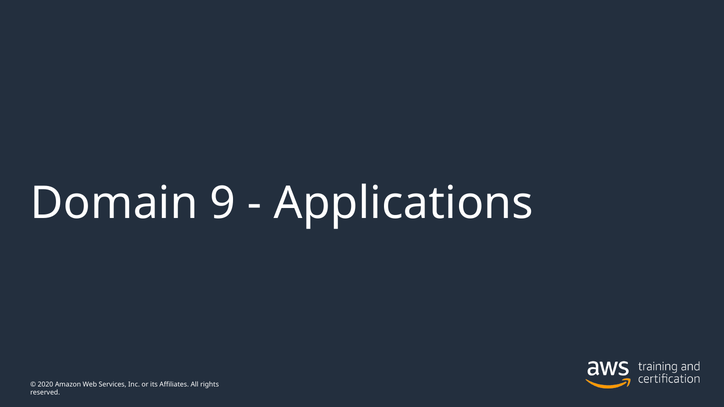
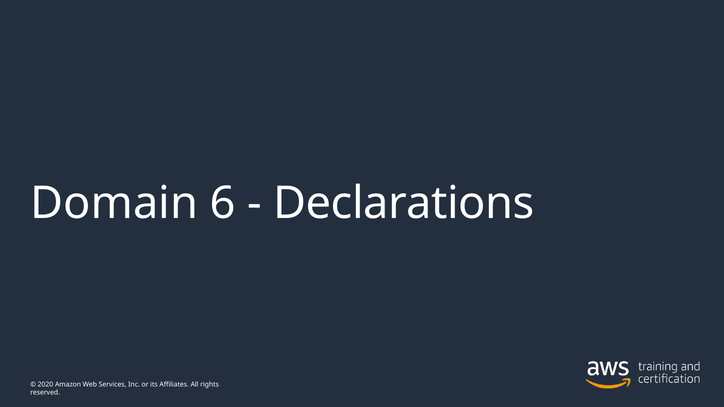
9: 9 -> 6
Applications: Applications -> Declarations
